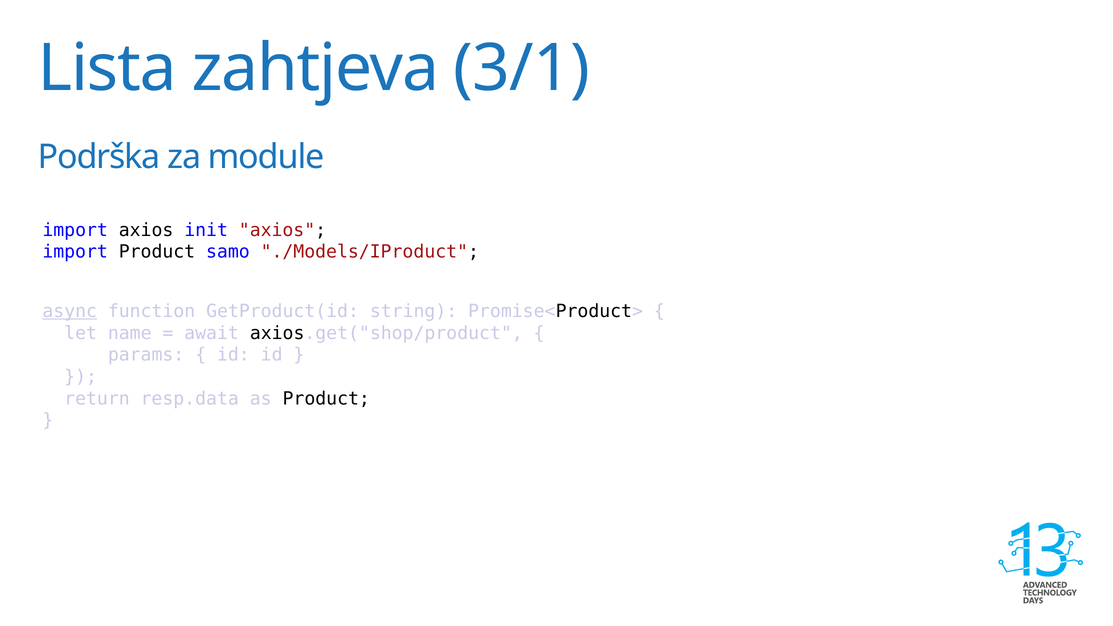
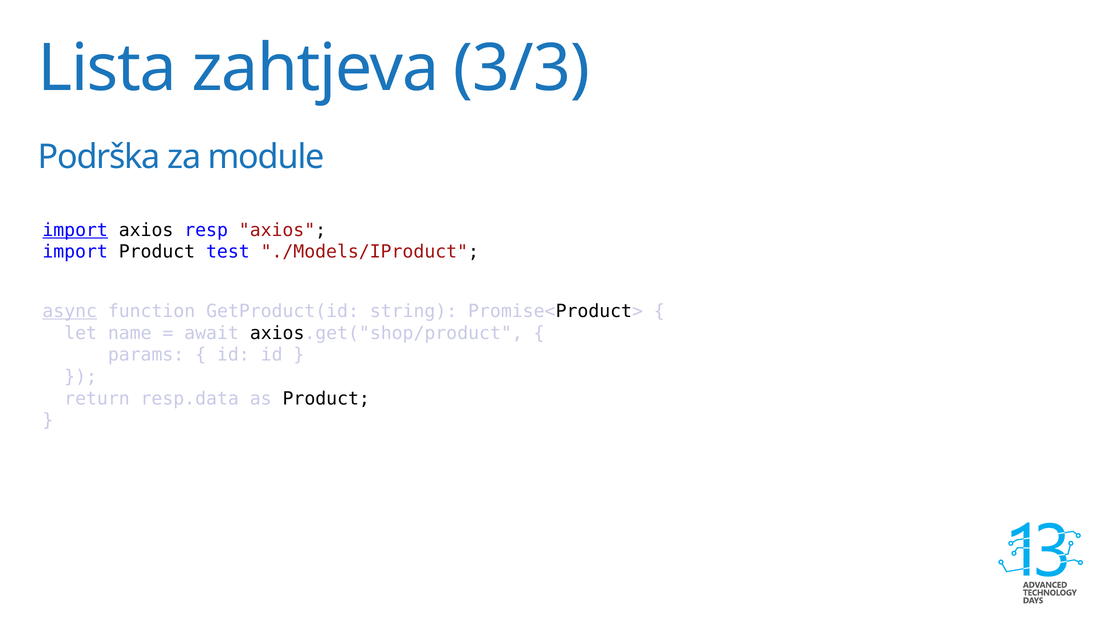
3/1: 3/1 -> 3/3
import at (75, 230) underline: none -> present
init: init -> resp
samo: samo -> test
